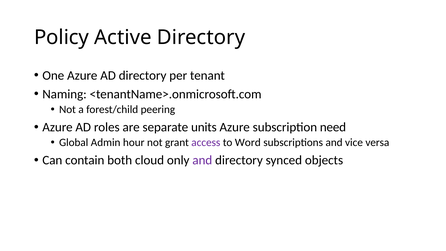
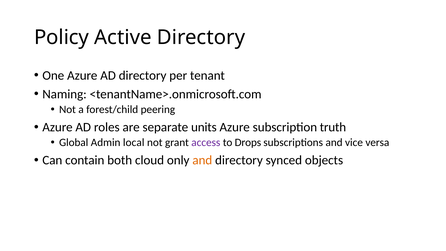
need: need -> truth
hour: hour -> local
Word: Word -> Drops
and at (202, 160) colour: purple -> orange
